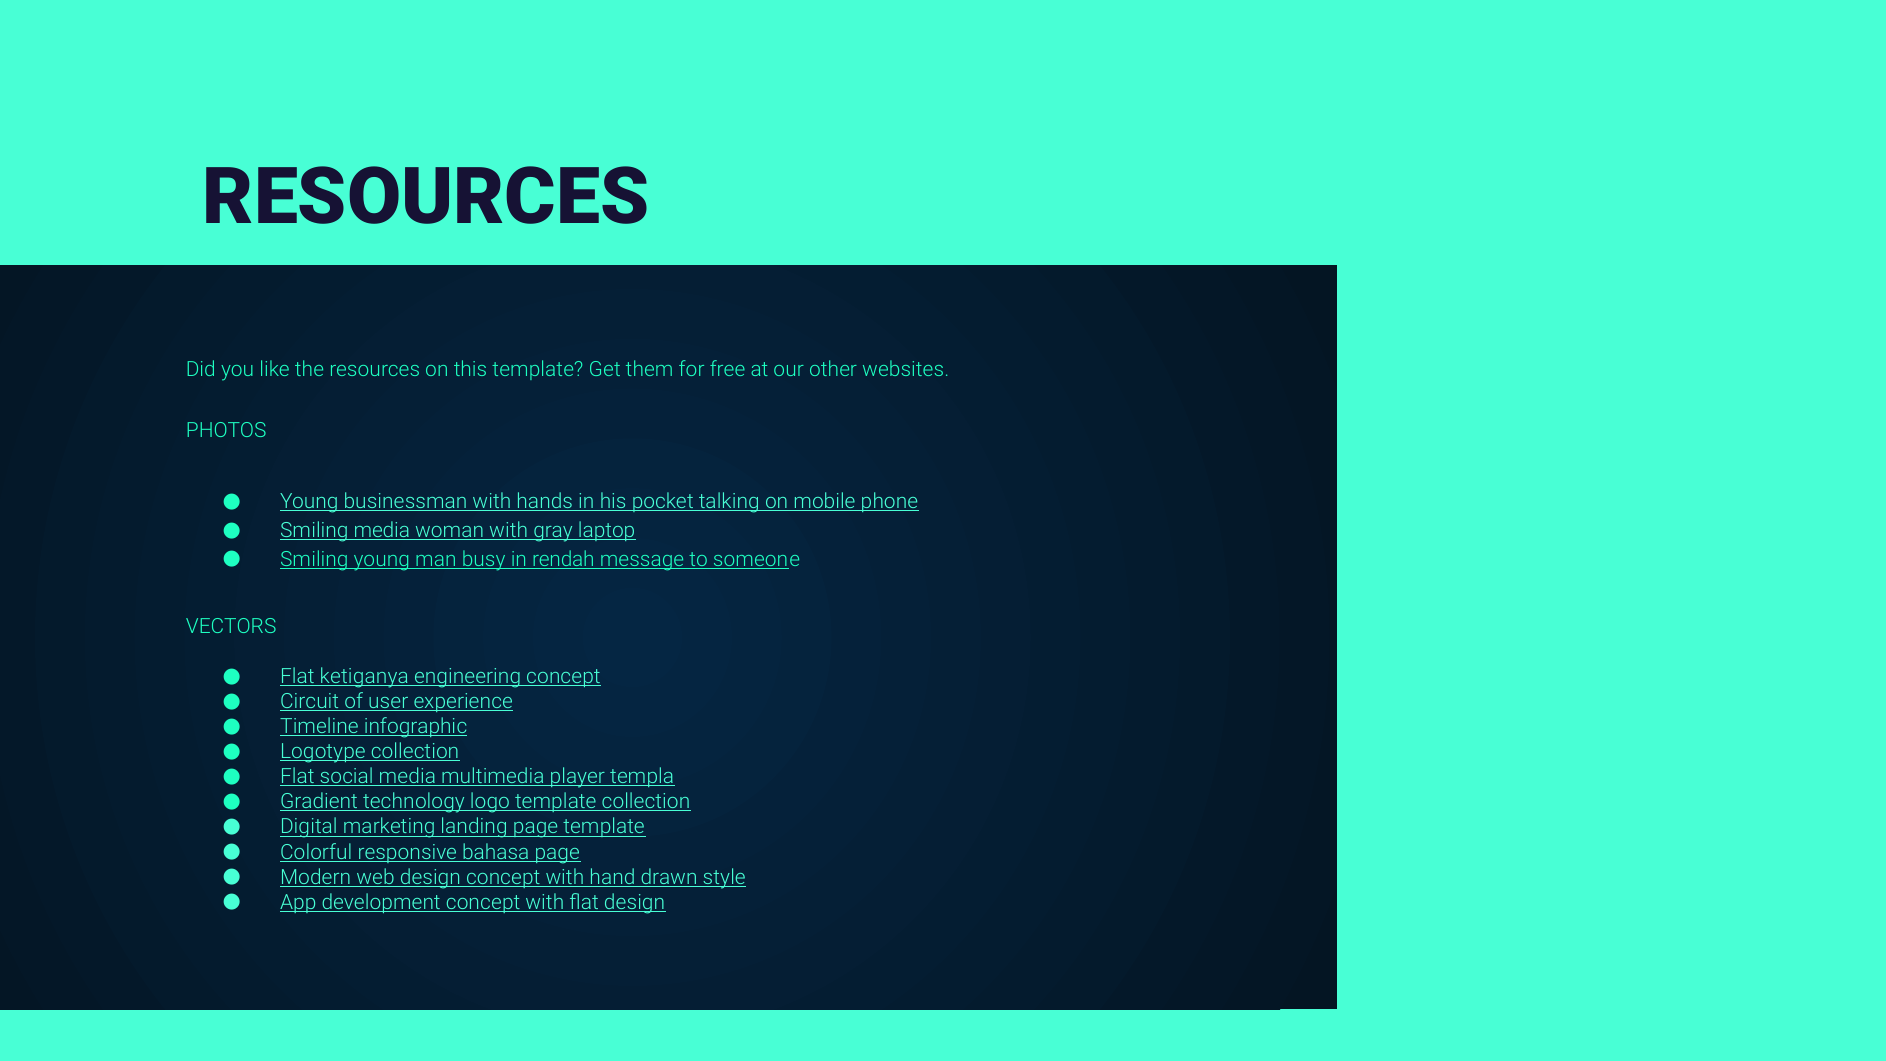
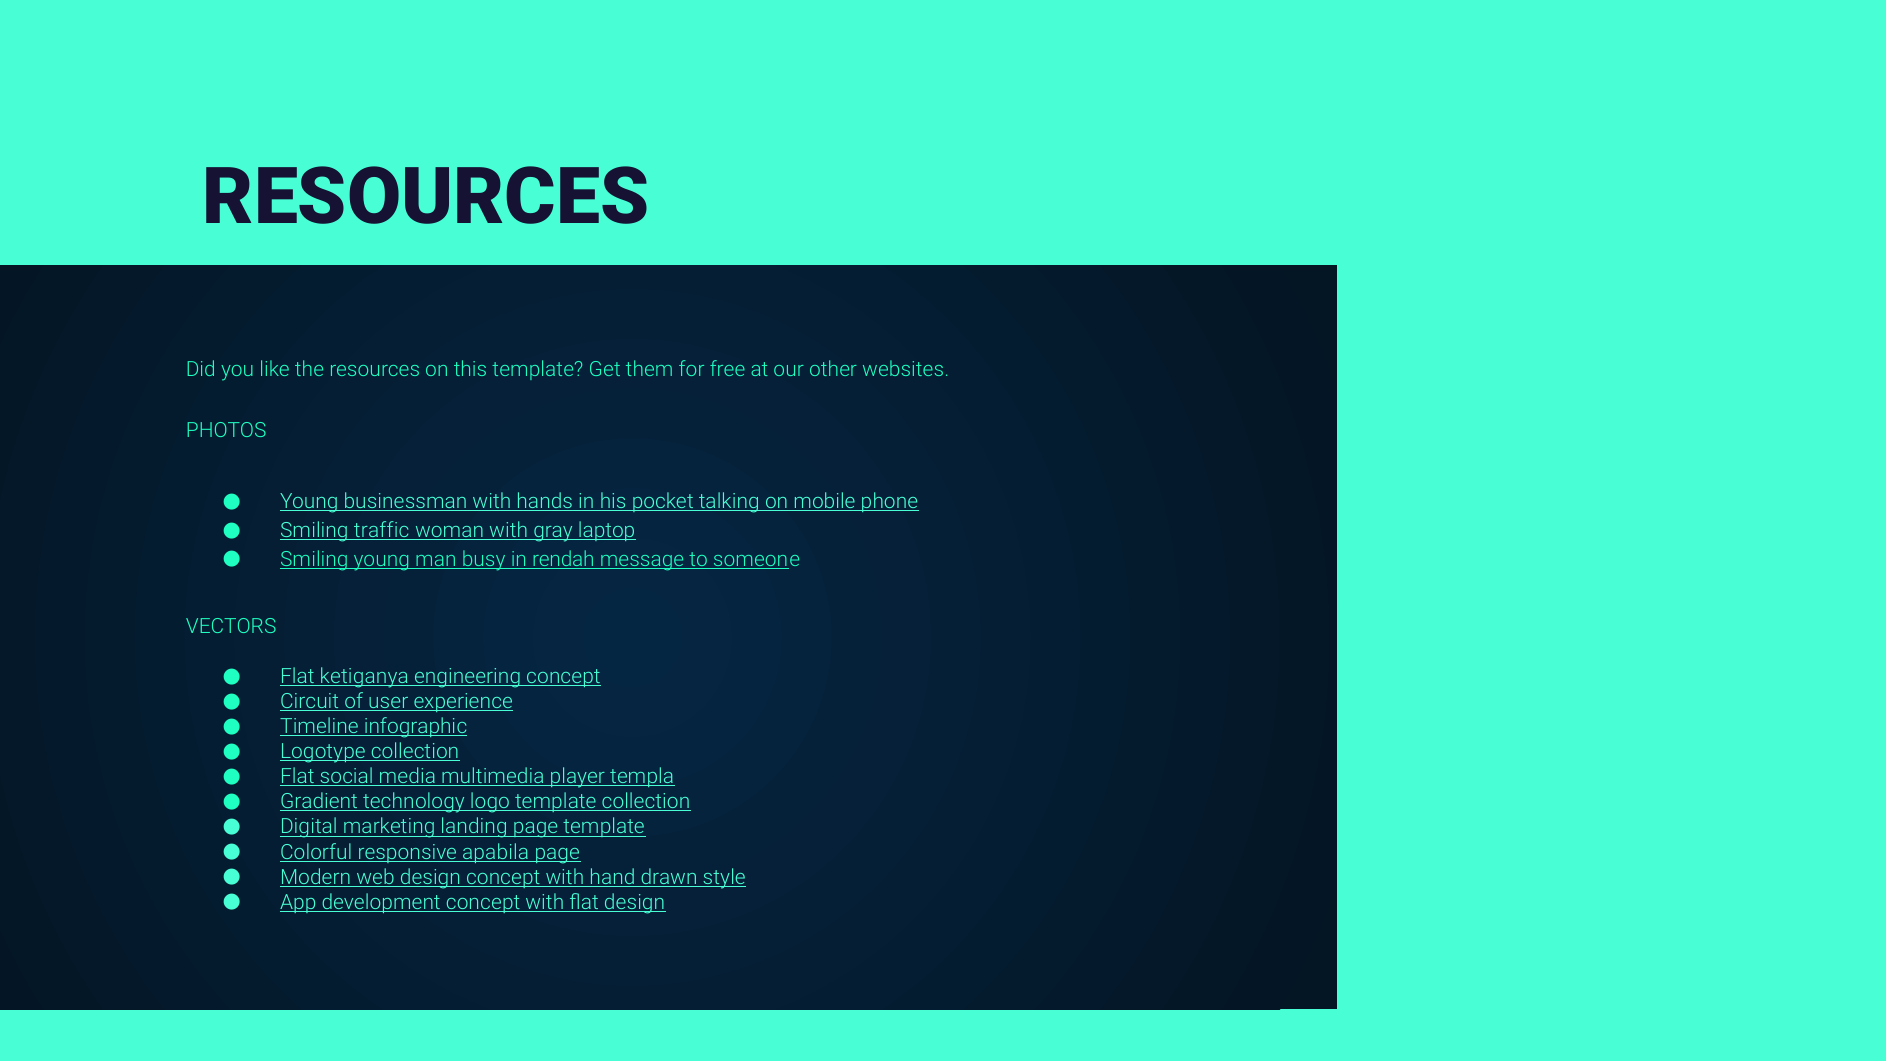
Smiling media: media -> traffic
bahasa: bahasa -> apabila
